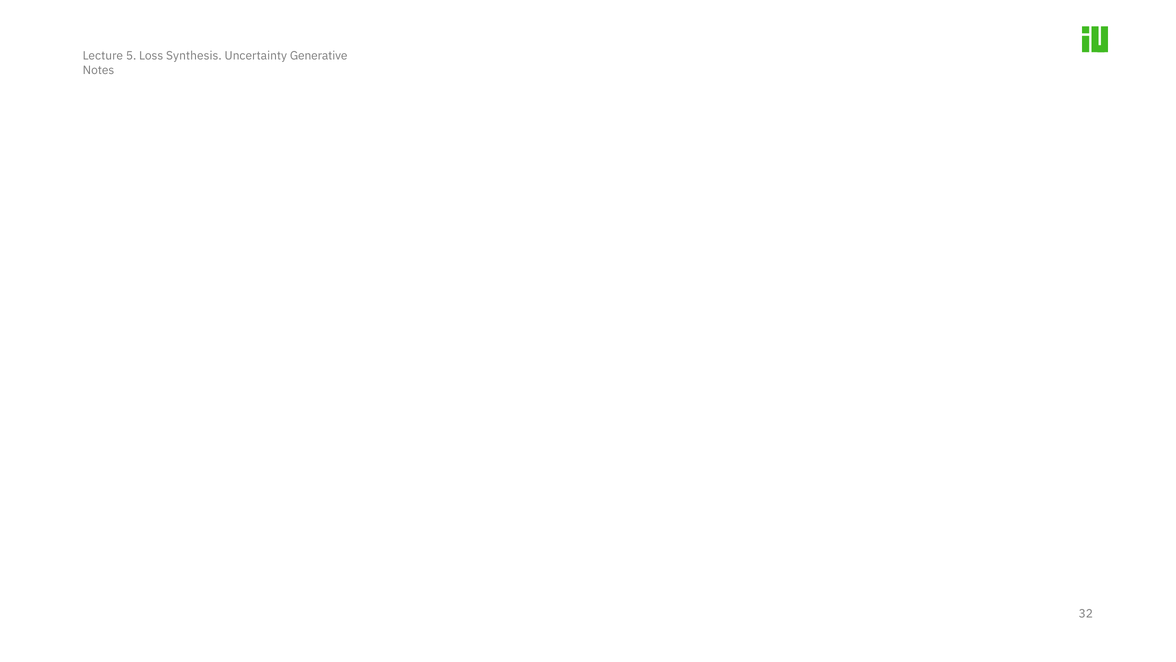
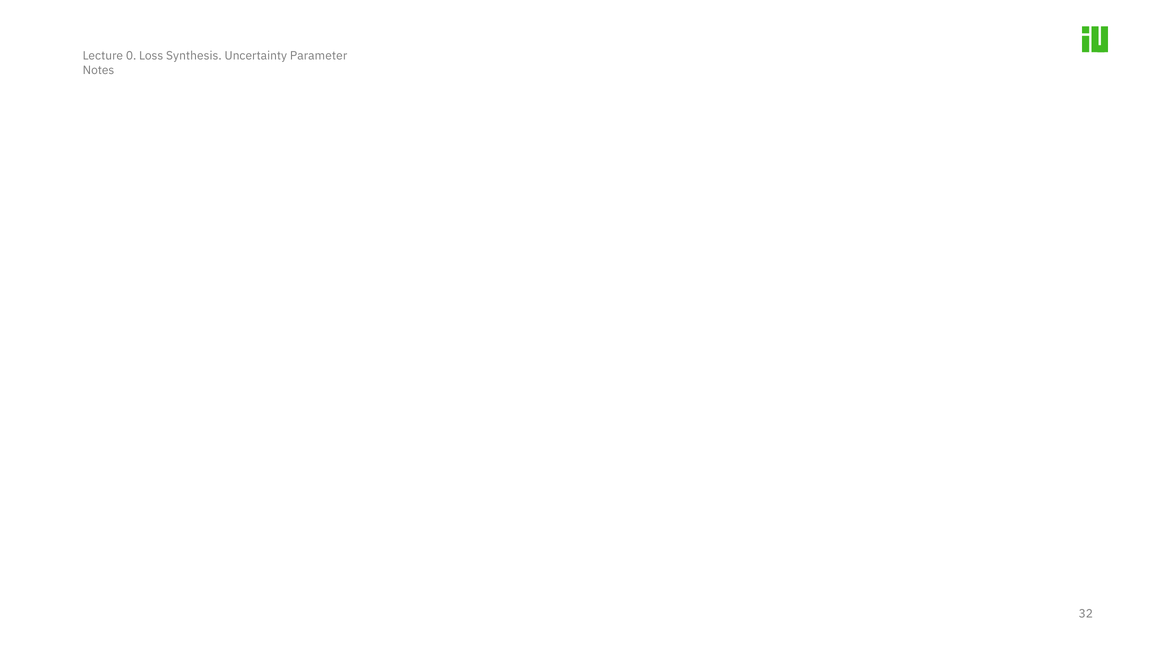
5: 5 -> 0
Generative: Generative -> Parameter
